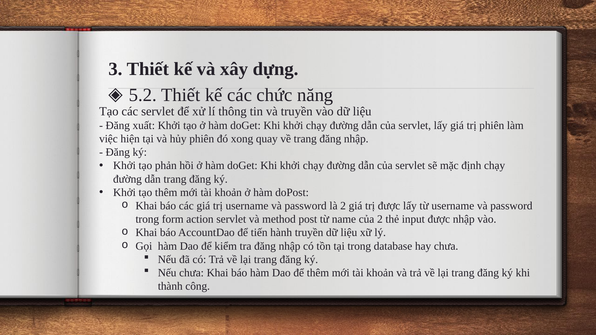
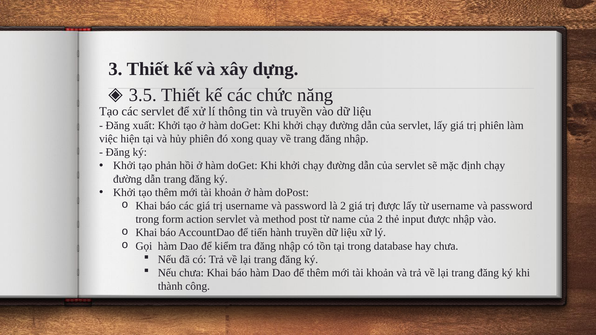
5.2: 5.2 -> 3.5
